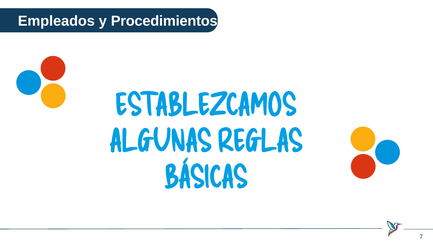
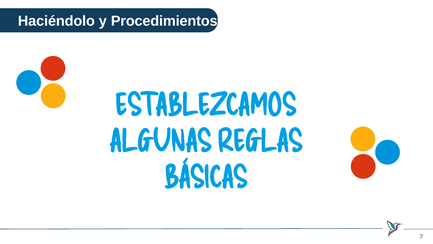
Empleados: Empleados -> Haciéndolo
